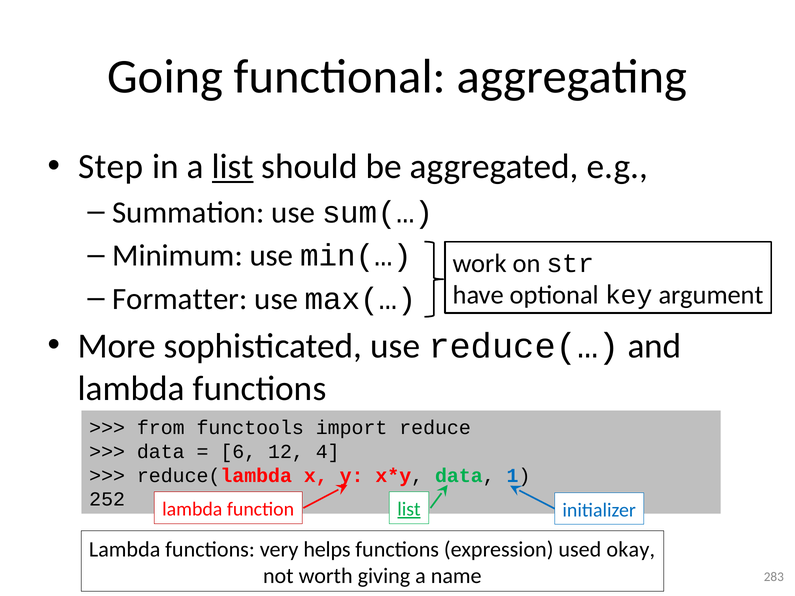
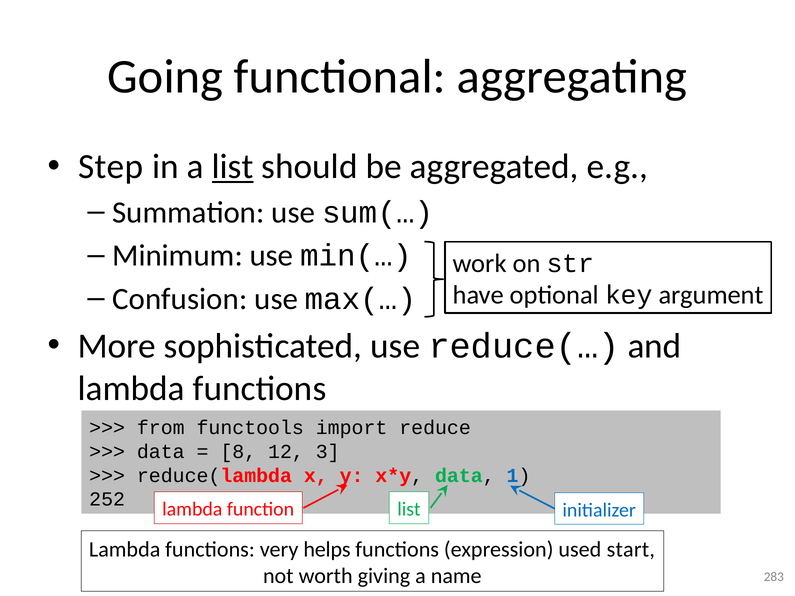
Formatter: Formatter -> Confusion
6: 6 -> 8
4: 4 -> 3
list at (409, 509) underline: present -> none
okay: okay -> start
